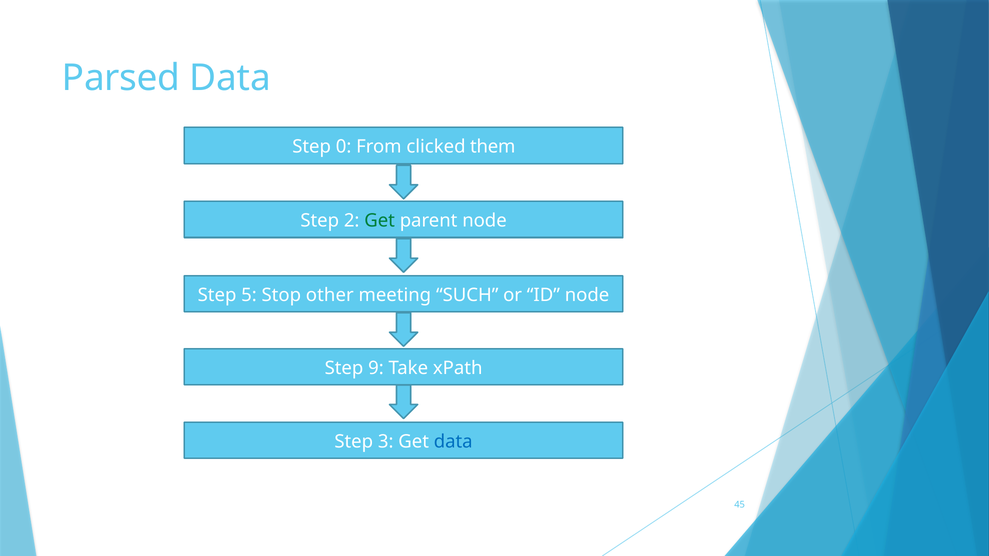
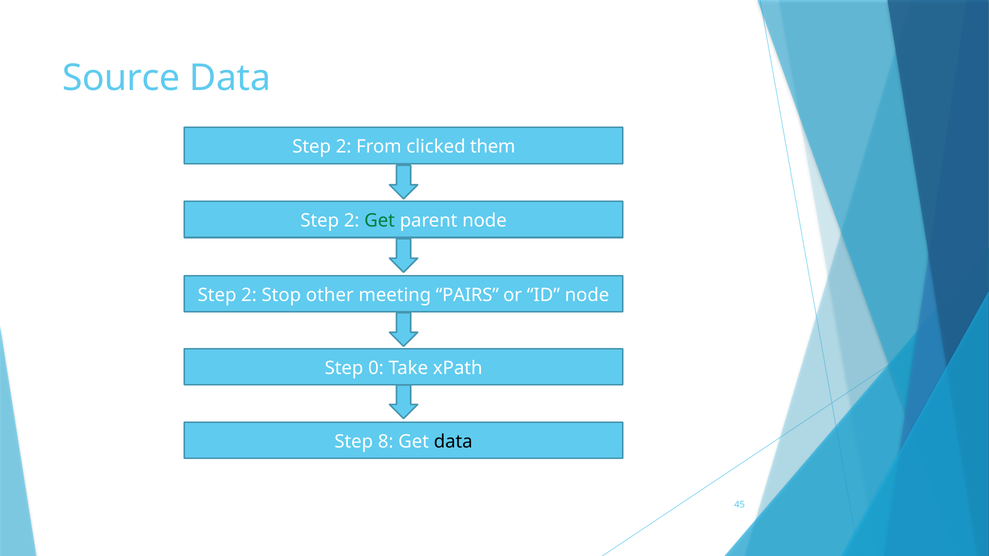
Parsed: Parsed -> Source
0 at (344, 147): 0 -> 2
5 at (249, 295): 5 -> 2
SUCH: SUCH -> PAIRS
9: 9 -> 0
3: 3 -> 8
data at (453, 442) colour: blue -> black
